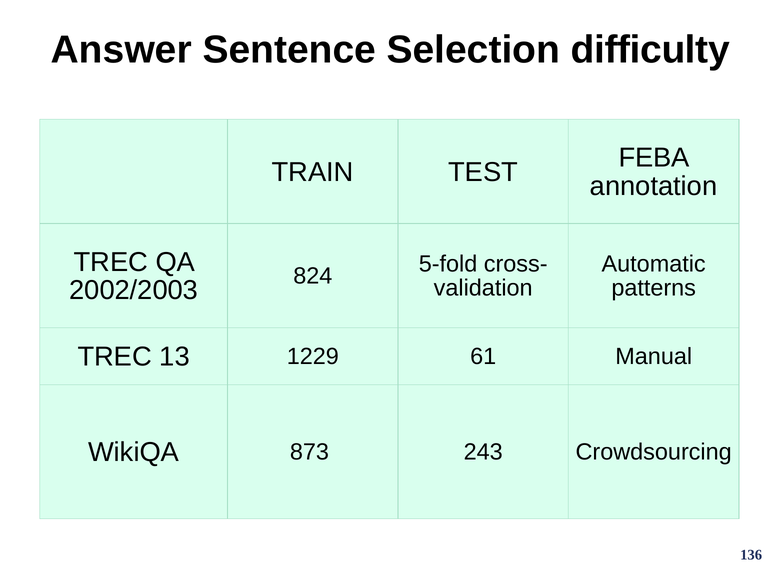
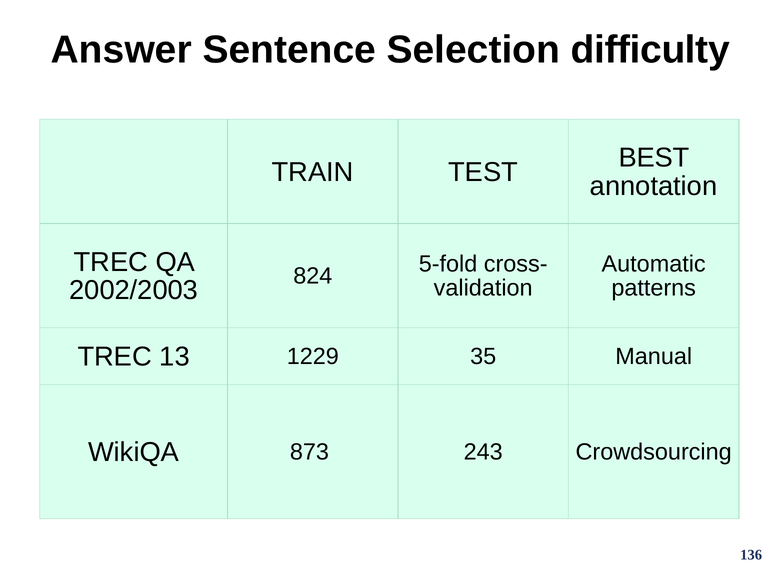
FEBA: FEBA -> BEST
61: 61 -> 35
